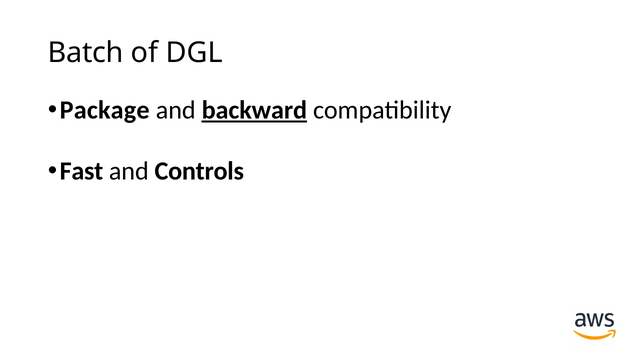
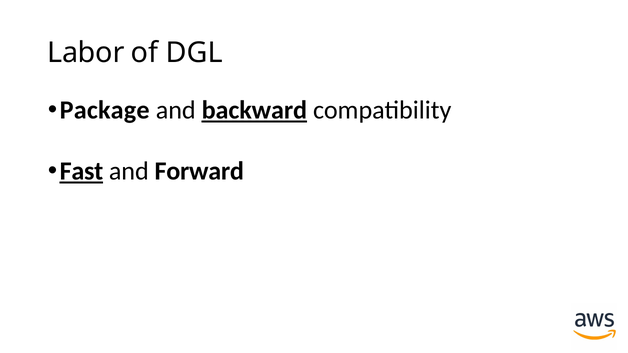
Batch: Batch -> Labor
Fast underline: none -> present
Controls: Controls -> Forward
